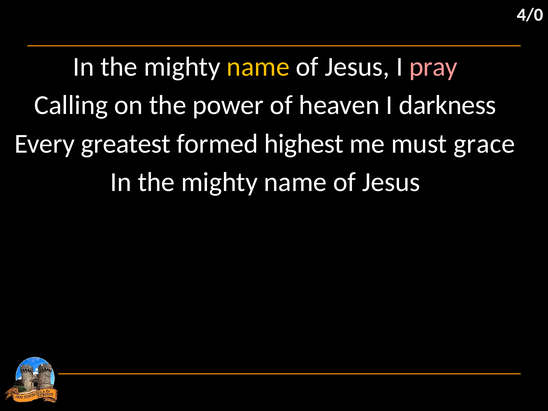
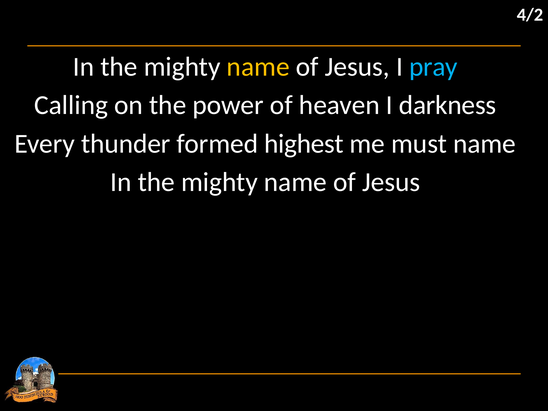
4/0: 4/0 -> 4/2
pray colour: pink -> light blue
greatest: greatest -> thunder
must grace: grace -> name
